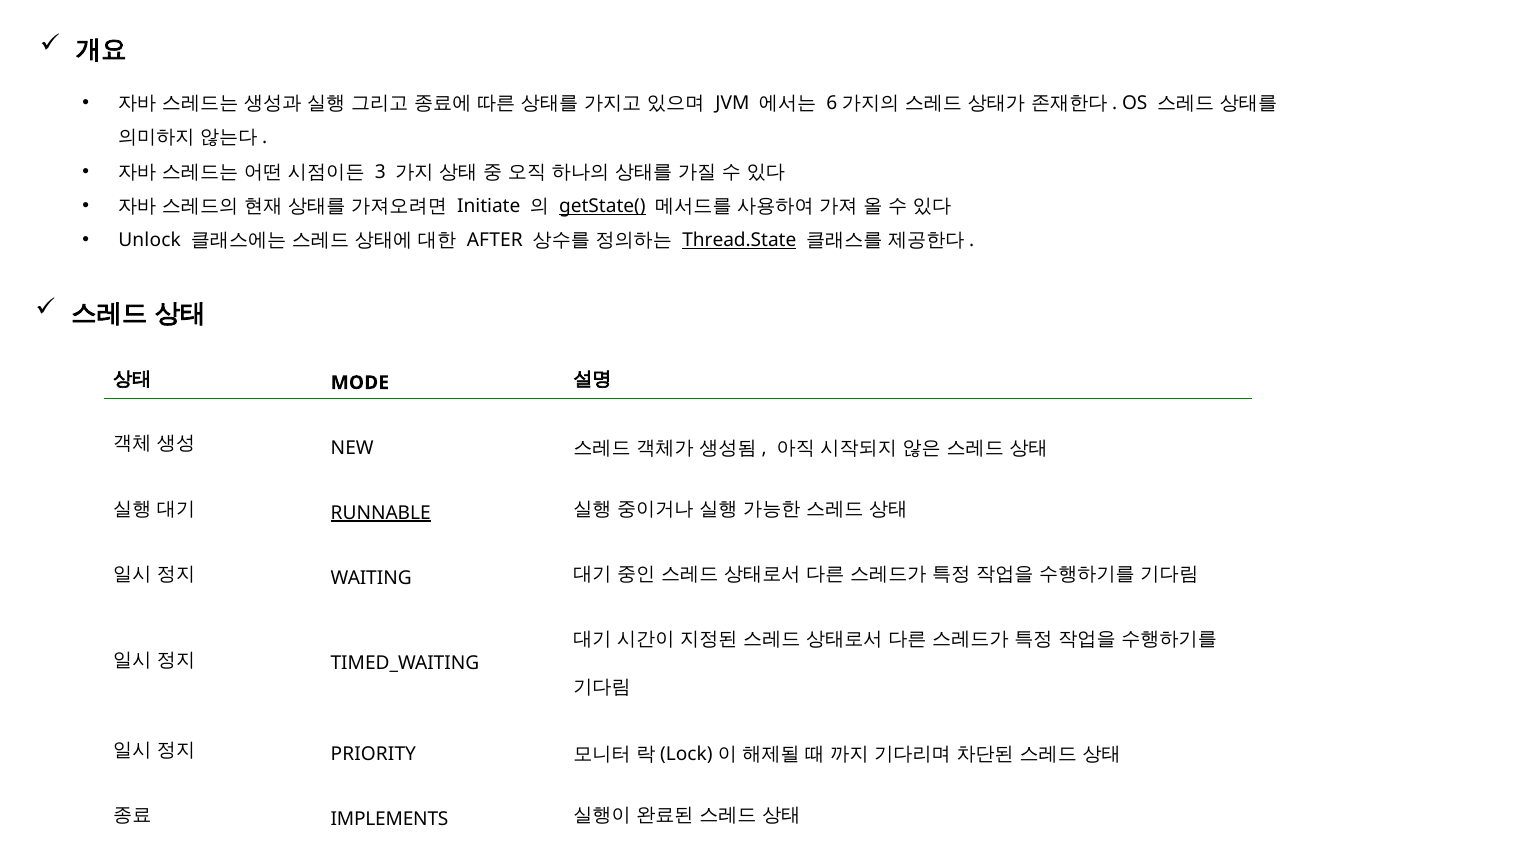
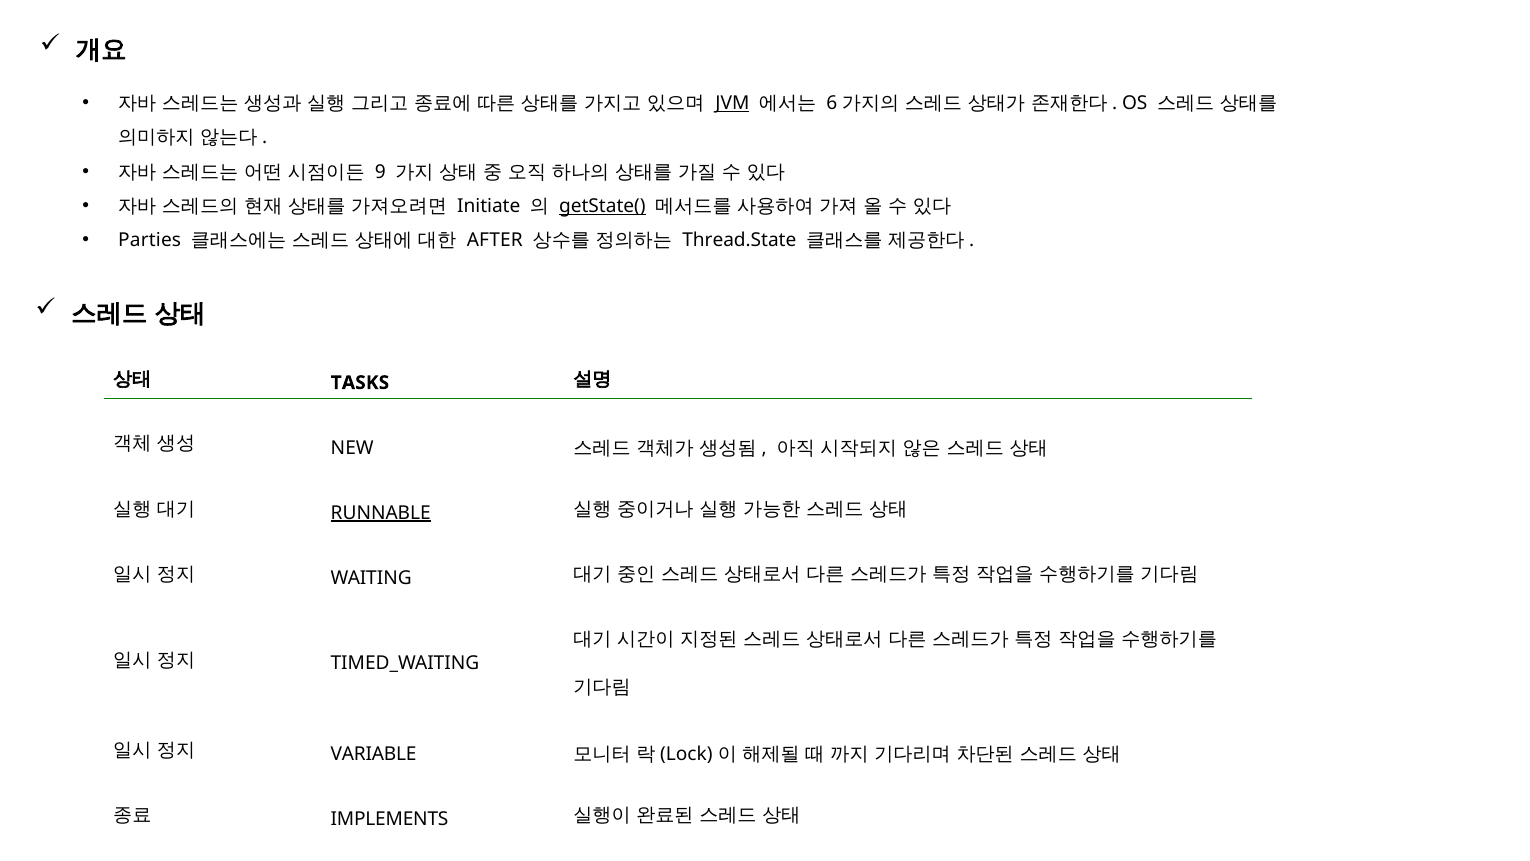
JVM underline: none -> present
3: 3 -> 9
Unlock: Unlock -> Parties
Thread.State underline: present -> none
MODE: MODE -> TASKS
PRIORITY: PRIORITY -> VARIABLE
